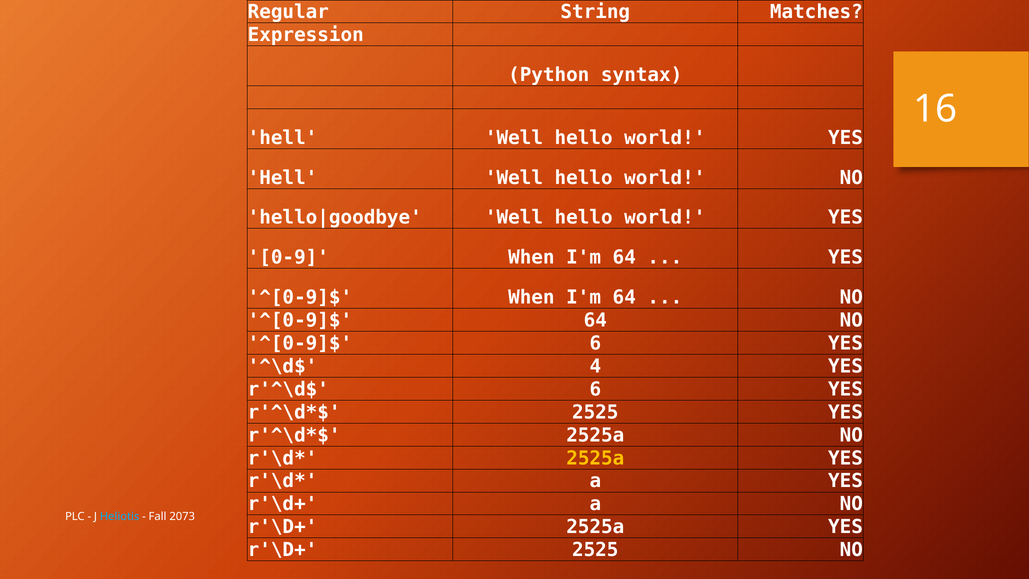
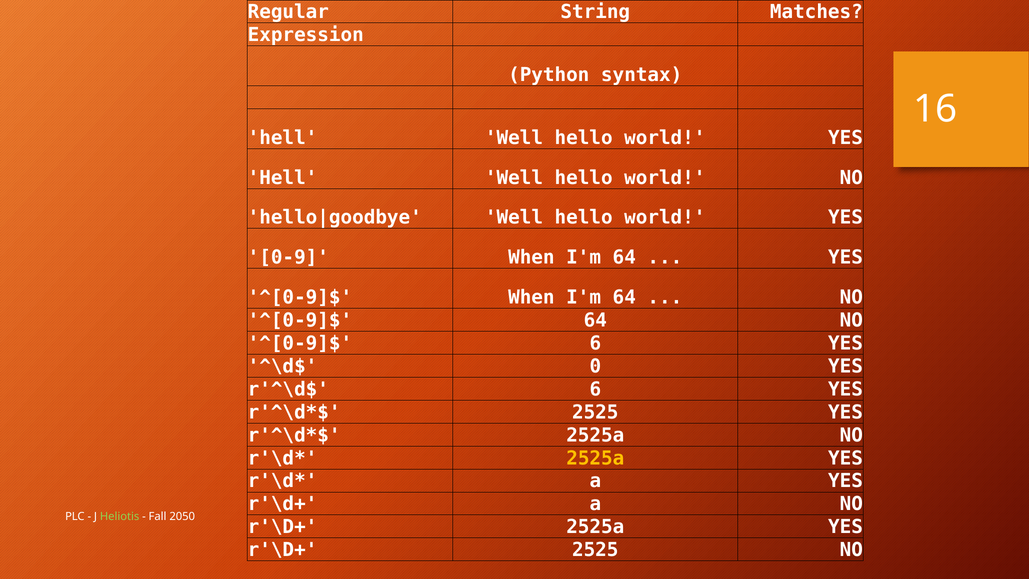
4: 4 -> 0
Heliotis colour: light blue -> light green
2073: 2073 -> 2050
